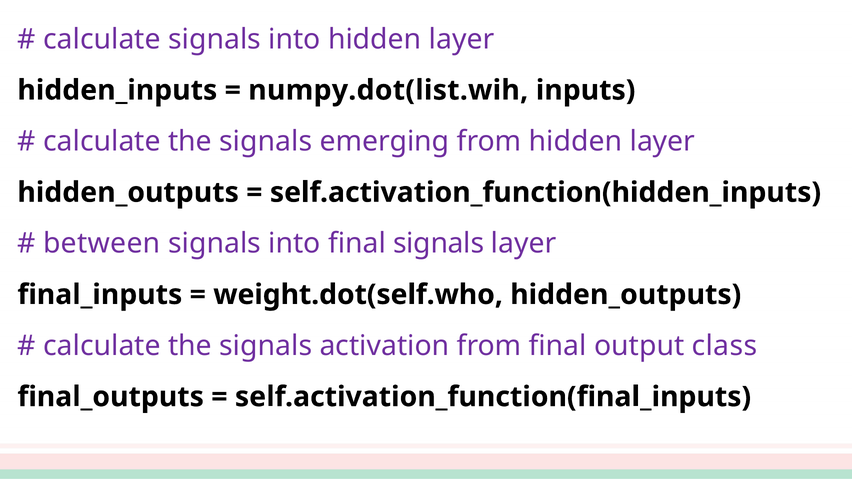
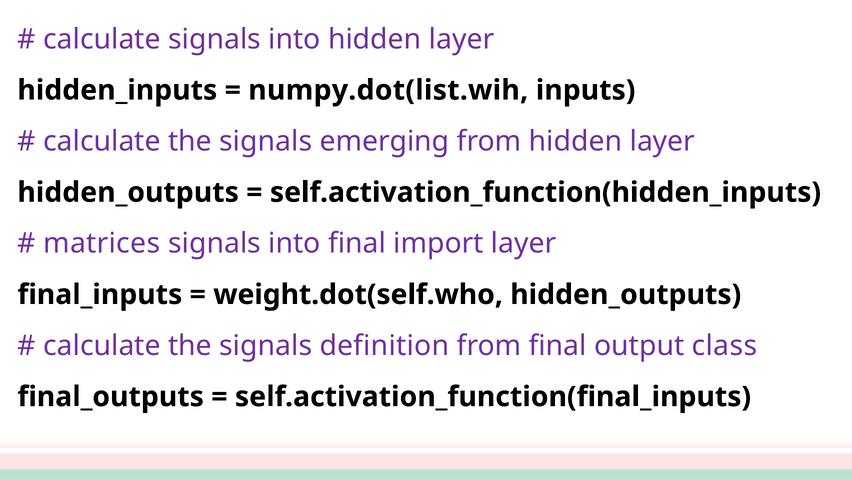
between: between -> matrices
final signals: signals -> import
activation: activation -> definition
